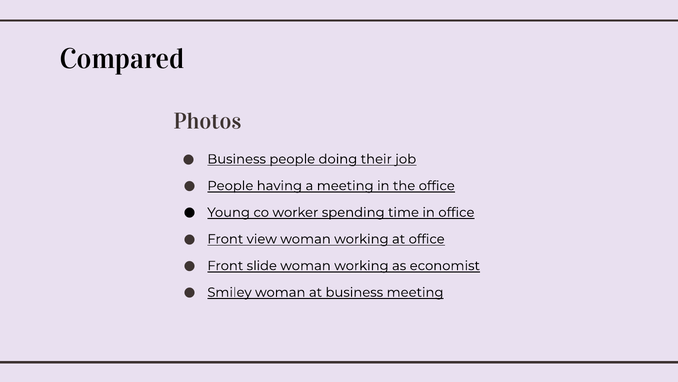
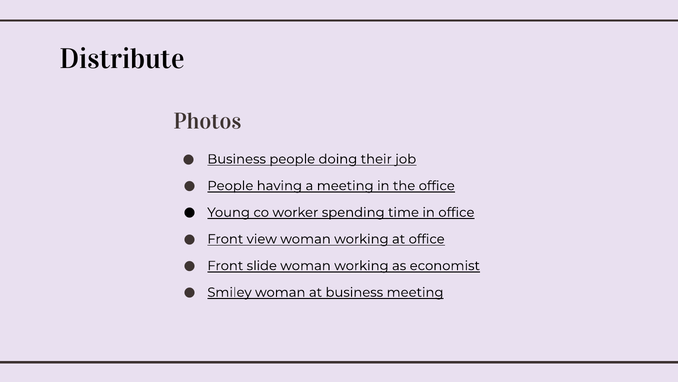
Compared: Compared -> Distribute
